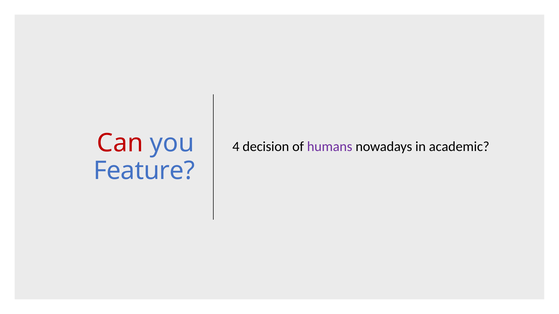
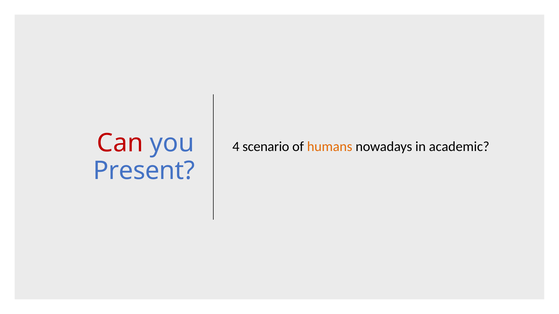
decision: decision -> scenario
humans colour: purple -> orange
Feature: Feature -> Present
